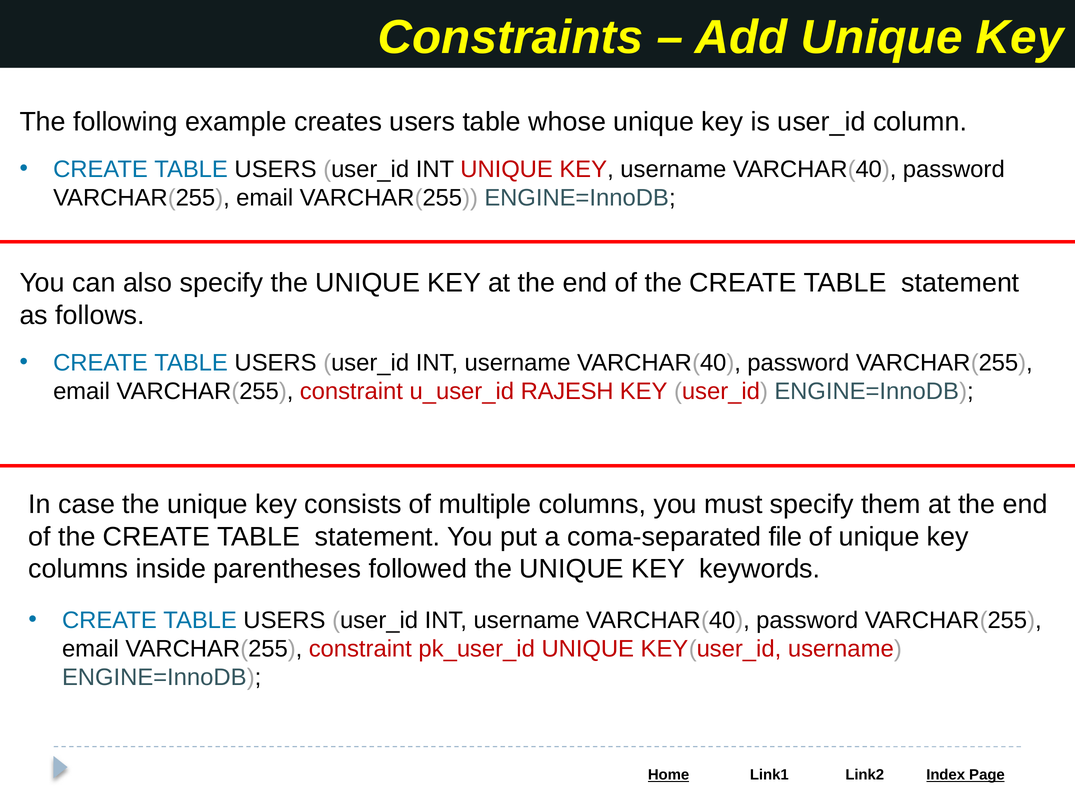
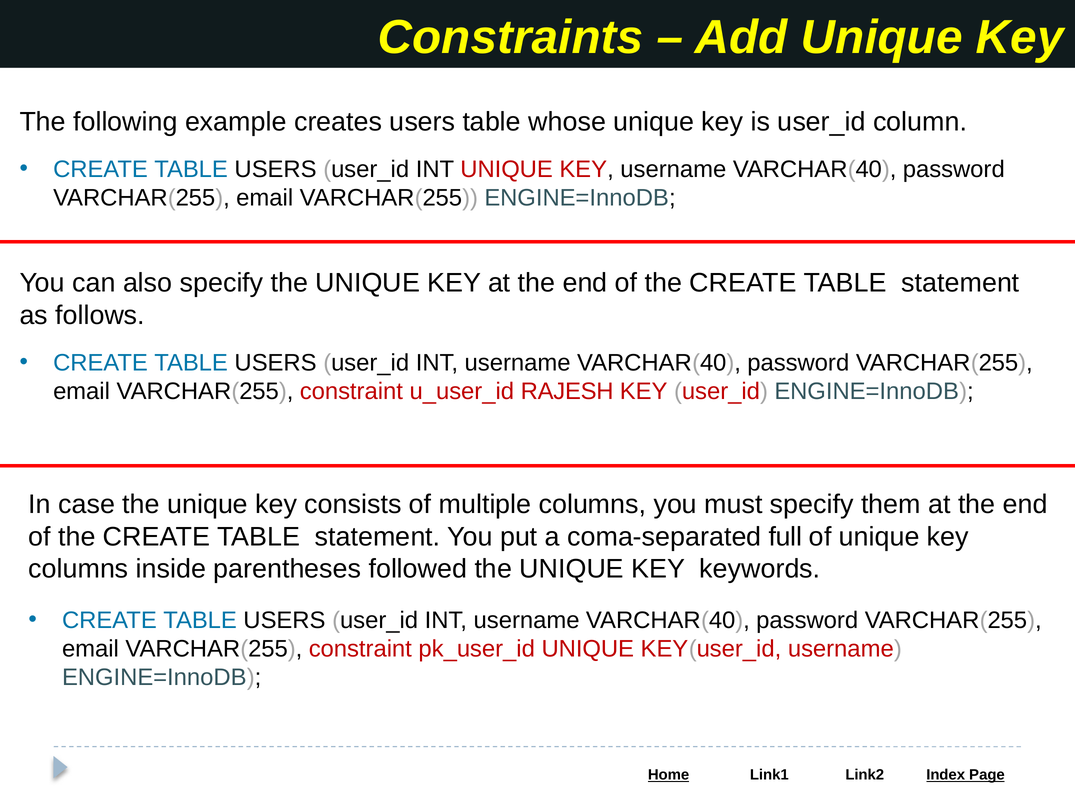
file: file -> full
